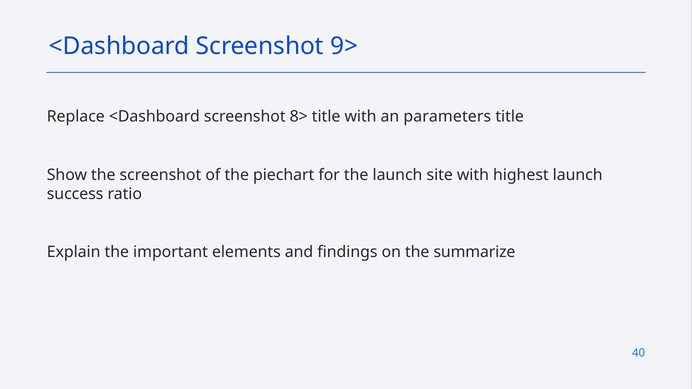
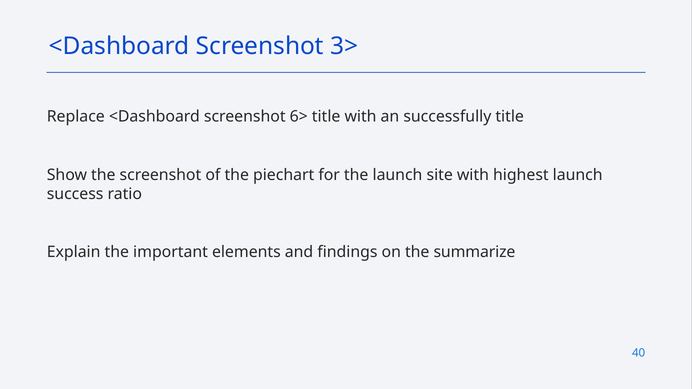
9>: 9> -> 3>
8>: 8> -> 6>
parameters: parameters -> successfully
